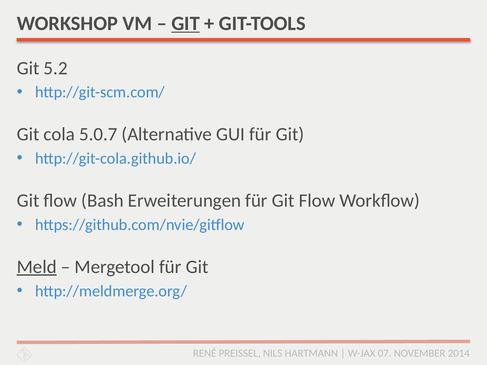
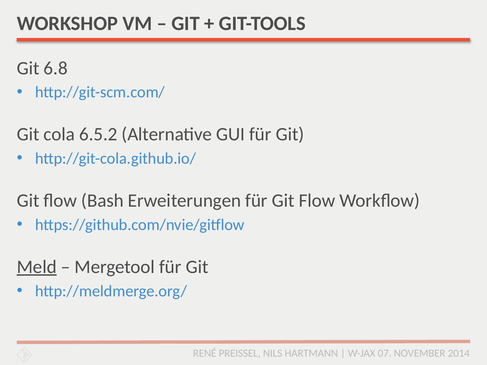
GIT at (186, 23) underline: present -> none
5.2: 5.2 -> 6.8
5.0.7: 5.0.7 -> 6.5.2
